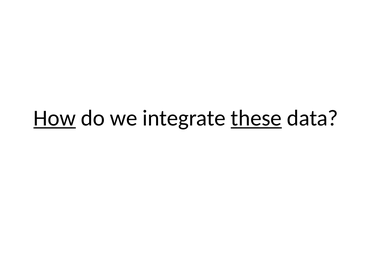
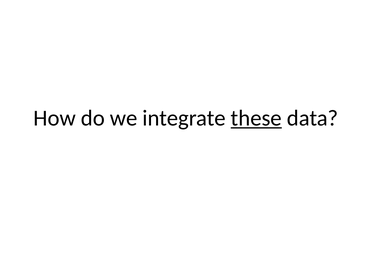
How underline: present -> none
